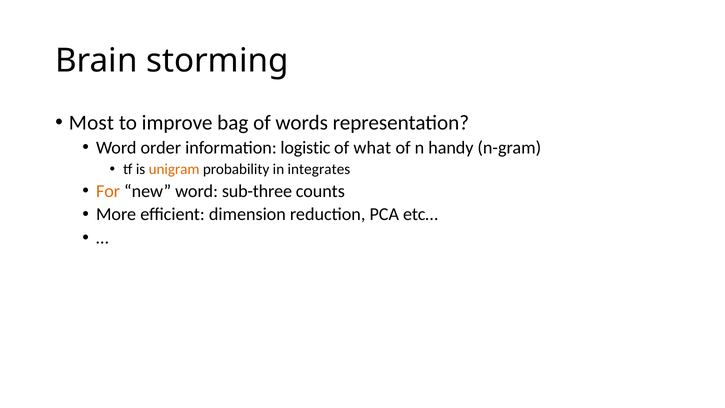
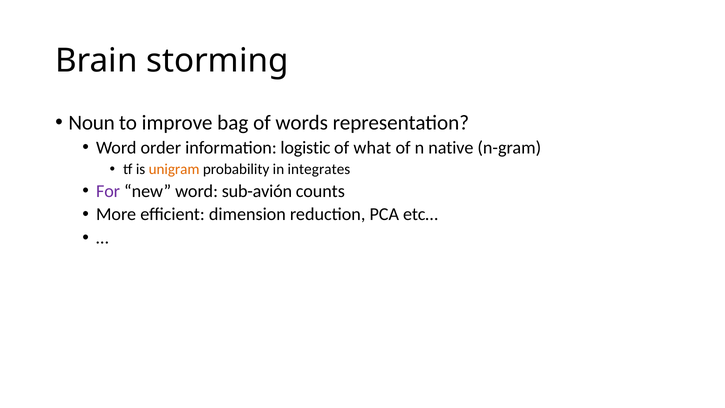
Most: Most -> Noun
handy: handy -> native
For colour: orange -> purple
sub-three: sub-three -> sub-avión
